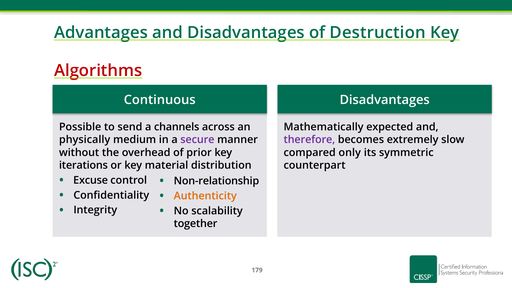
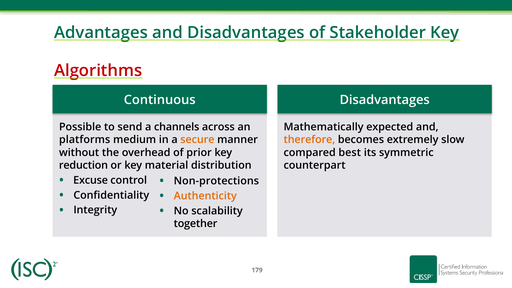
Destruction: Destruction -> Stakeholder
physically: physically -> platforms
secure colour: purple -> orange
therefore colour: purple -> orange
only: only -> best
iterations: iterations -> reduction
Non-relationship: Non-relationship -> Non-protections
